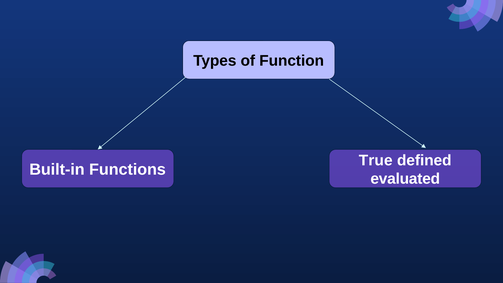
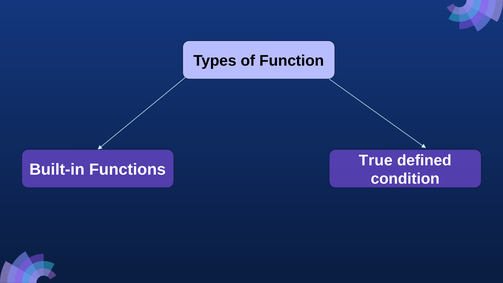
evaluated: evaluated -> condition
